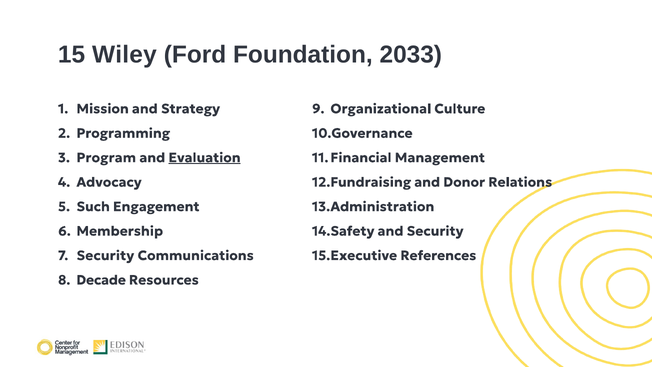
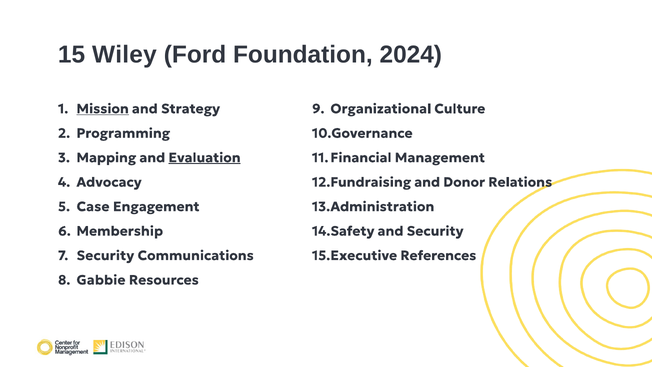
2033: 2033 -> 2024
Mission underline: none -> present
Program: Program -> Mapping
Such: Such -> Case
Decade: Decade -> Gabbie
